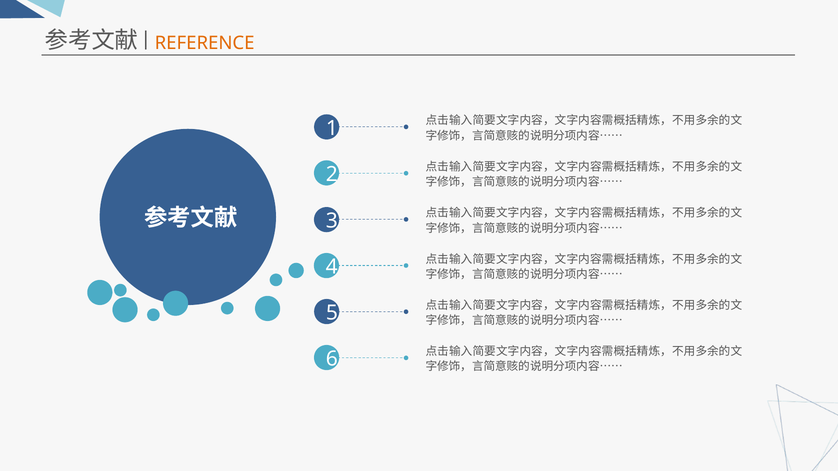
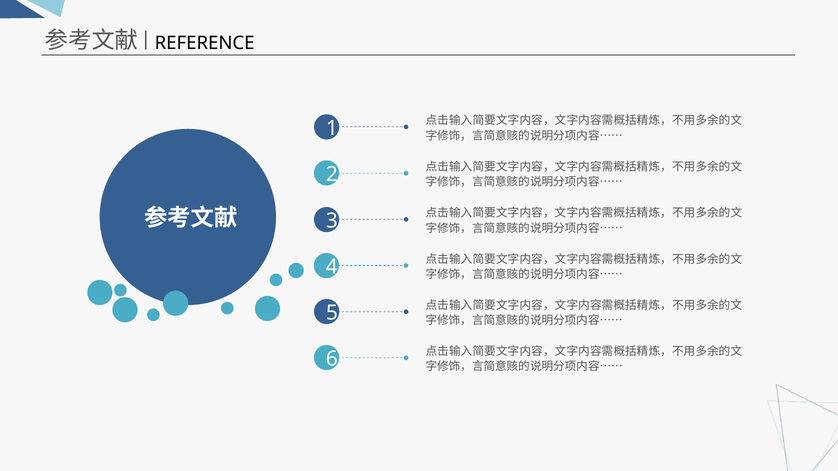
REFERENCE colour: orange -> black
